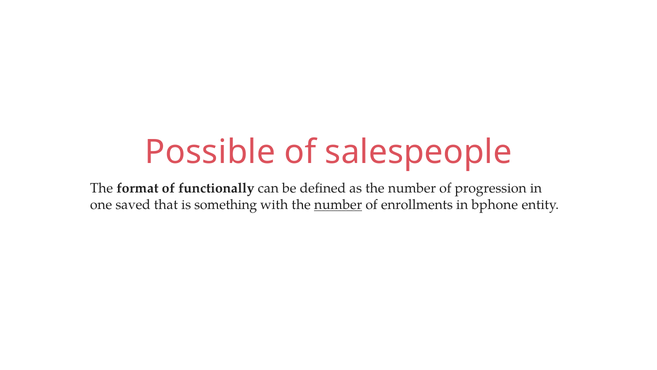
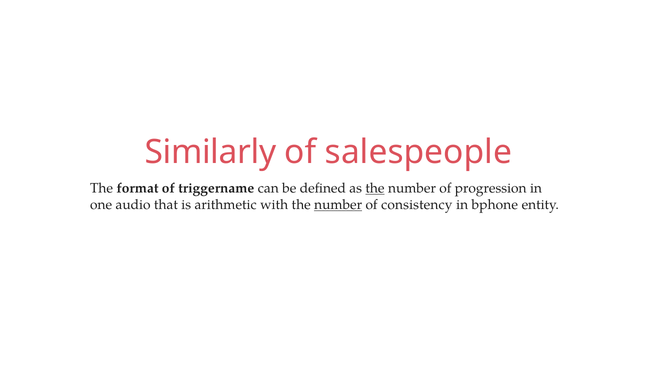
Possible: Possible -> Similarly
functionally: functionally -> triggername
the at (375, 188) underline: none -> present
saved: saved -> audio
something: something -> arithmetic
enrollments: enrollments -> consistency
